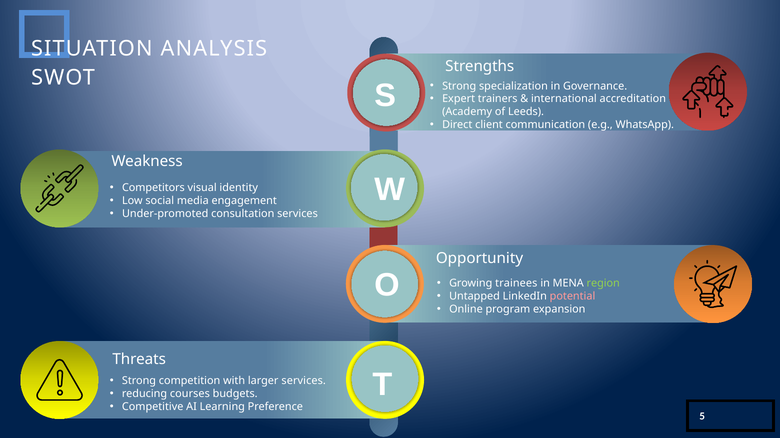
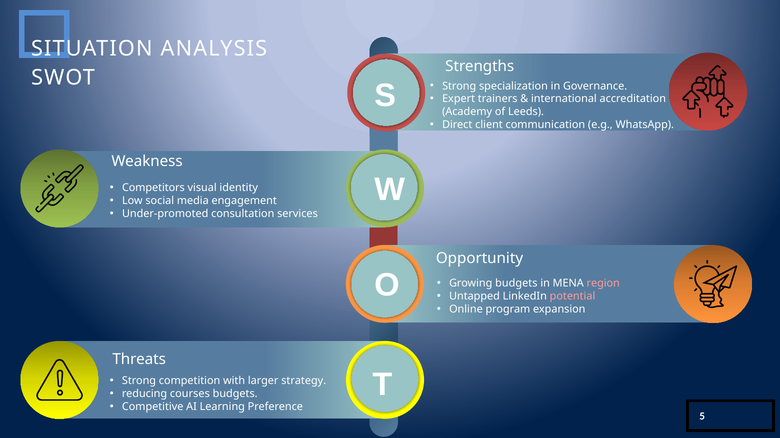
Growing trainees: trainees -> budgets
region colour: light green -> pink
larger services: services -> strategy
